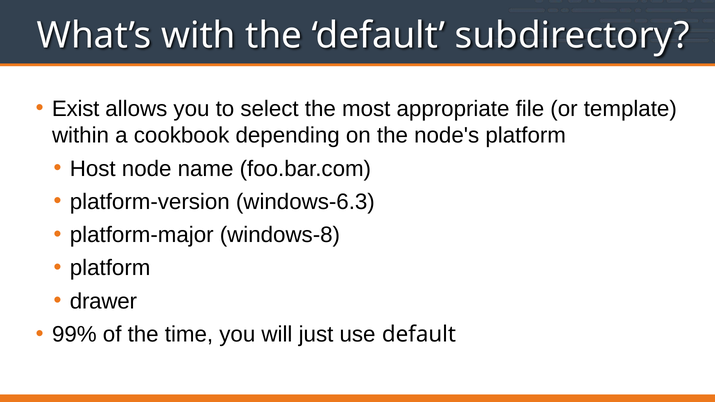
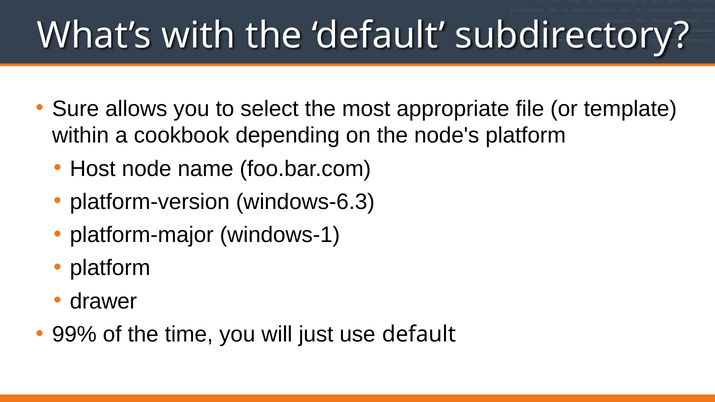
Exist: Exist -> Sure
windows-8: windows-8 -> windows-1
